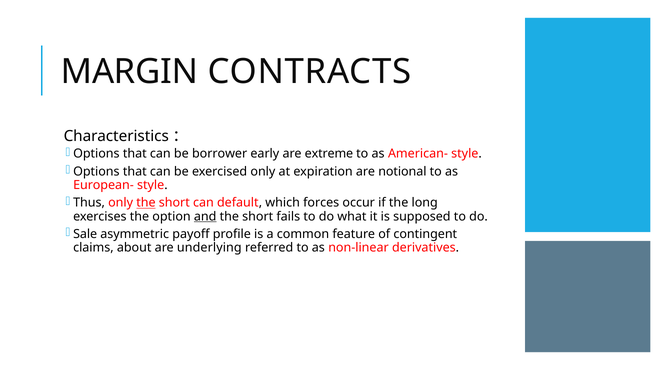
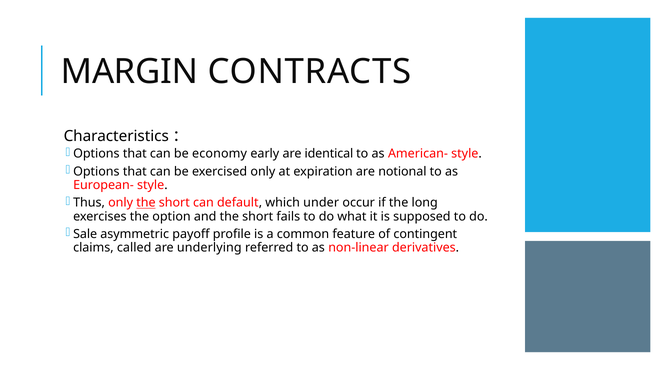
borrower: borrower -> economy
extreme: extreme -> identical
forces: forces -> under
and underline: present -> none
about: about -> called
